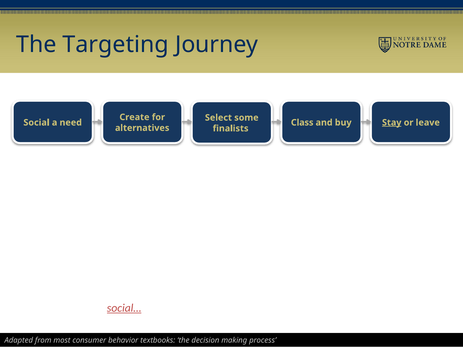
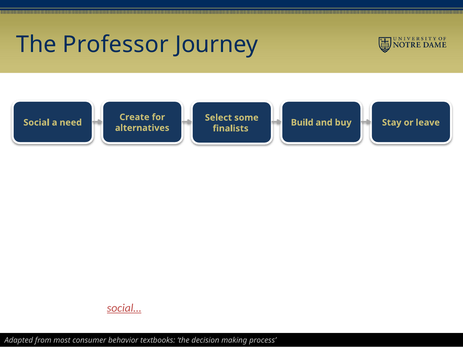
Targeting: Targeting -> Professor
Class: Class -> Build
Stay underline: present -> none
